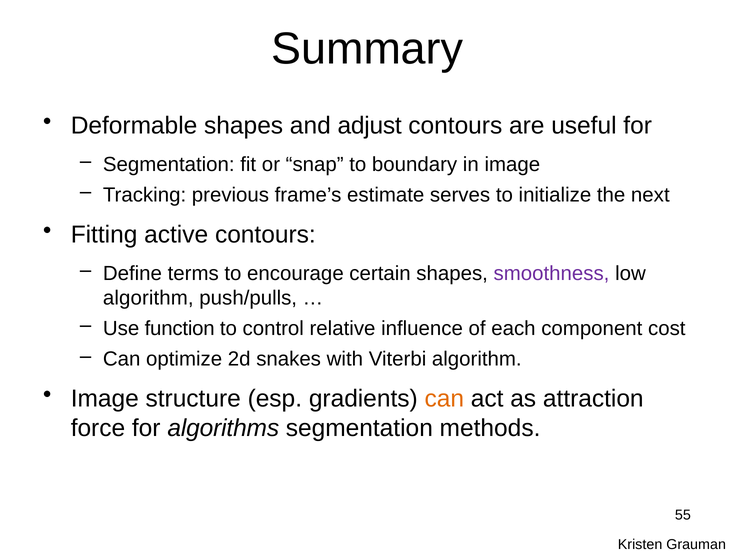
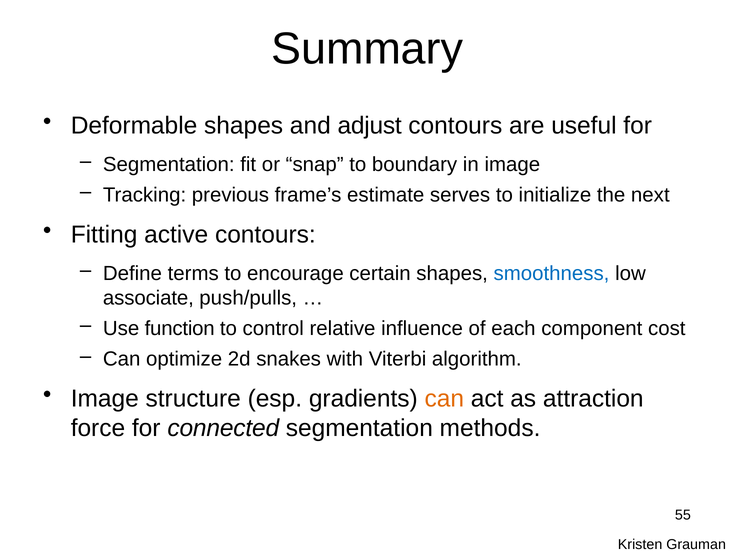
smoothness colour: purple -> blue
algorithm at (148, 298): algorithm -> associate
algorithms: algorithms -> connected
